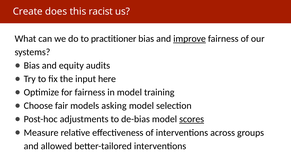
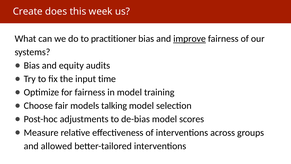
racist: racist -> week
here: here -> time
asking: asking -> talking
scores underline: present -> none
